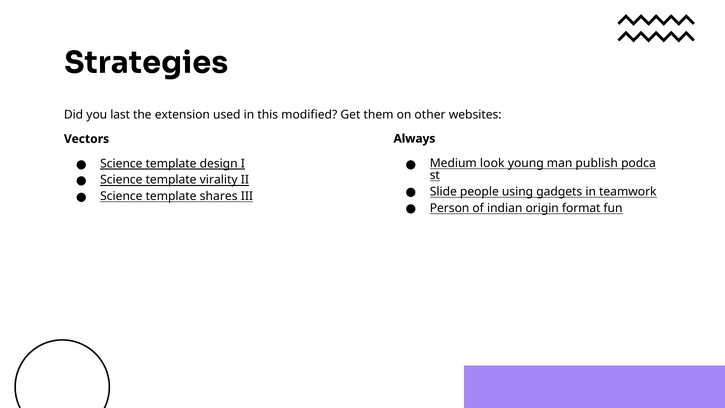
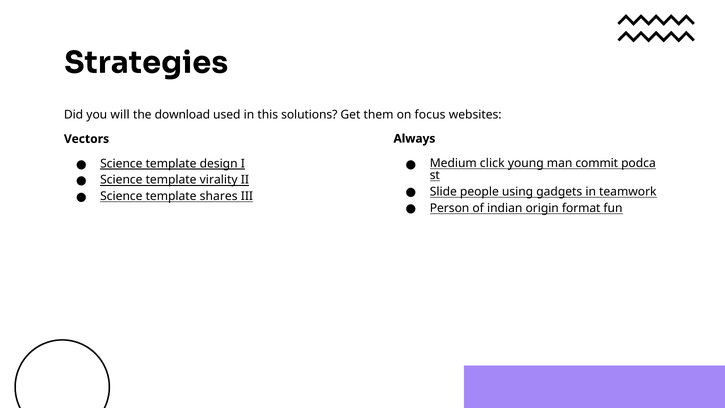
last: last -> will
extension: extension -> download
modified: modified -> solutions
other: other -> focus
look: look -> click
publish: publish -> commit
